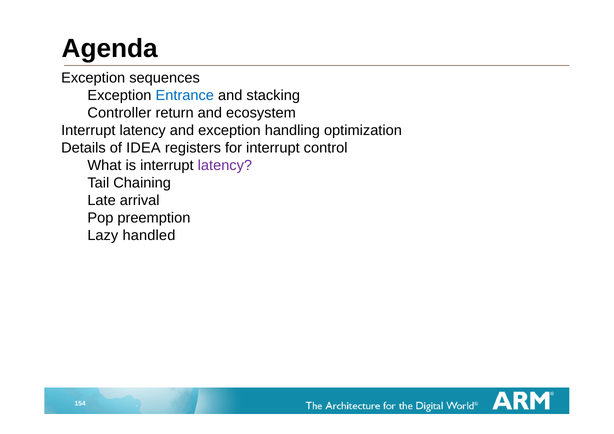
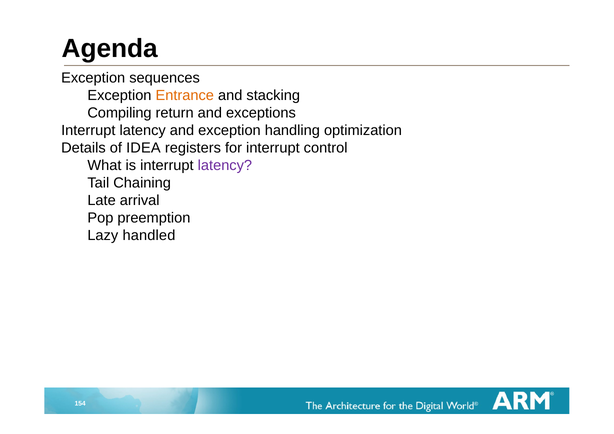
Entrance colour: blue -> orange
Controller: Controller -> Compiling
ecosystem: ecosystem -> exceptions
